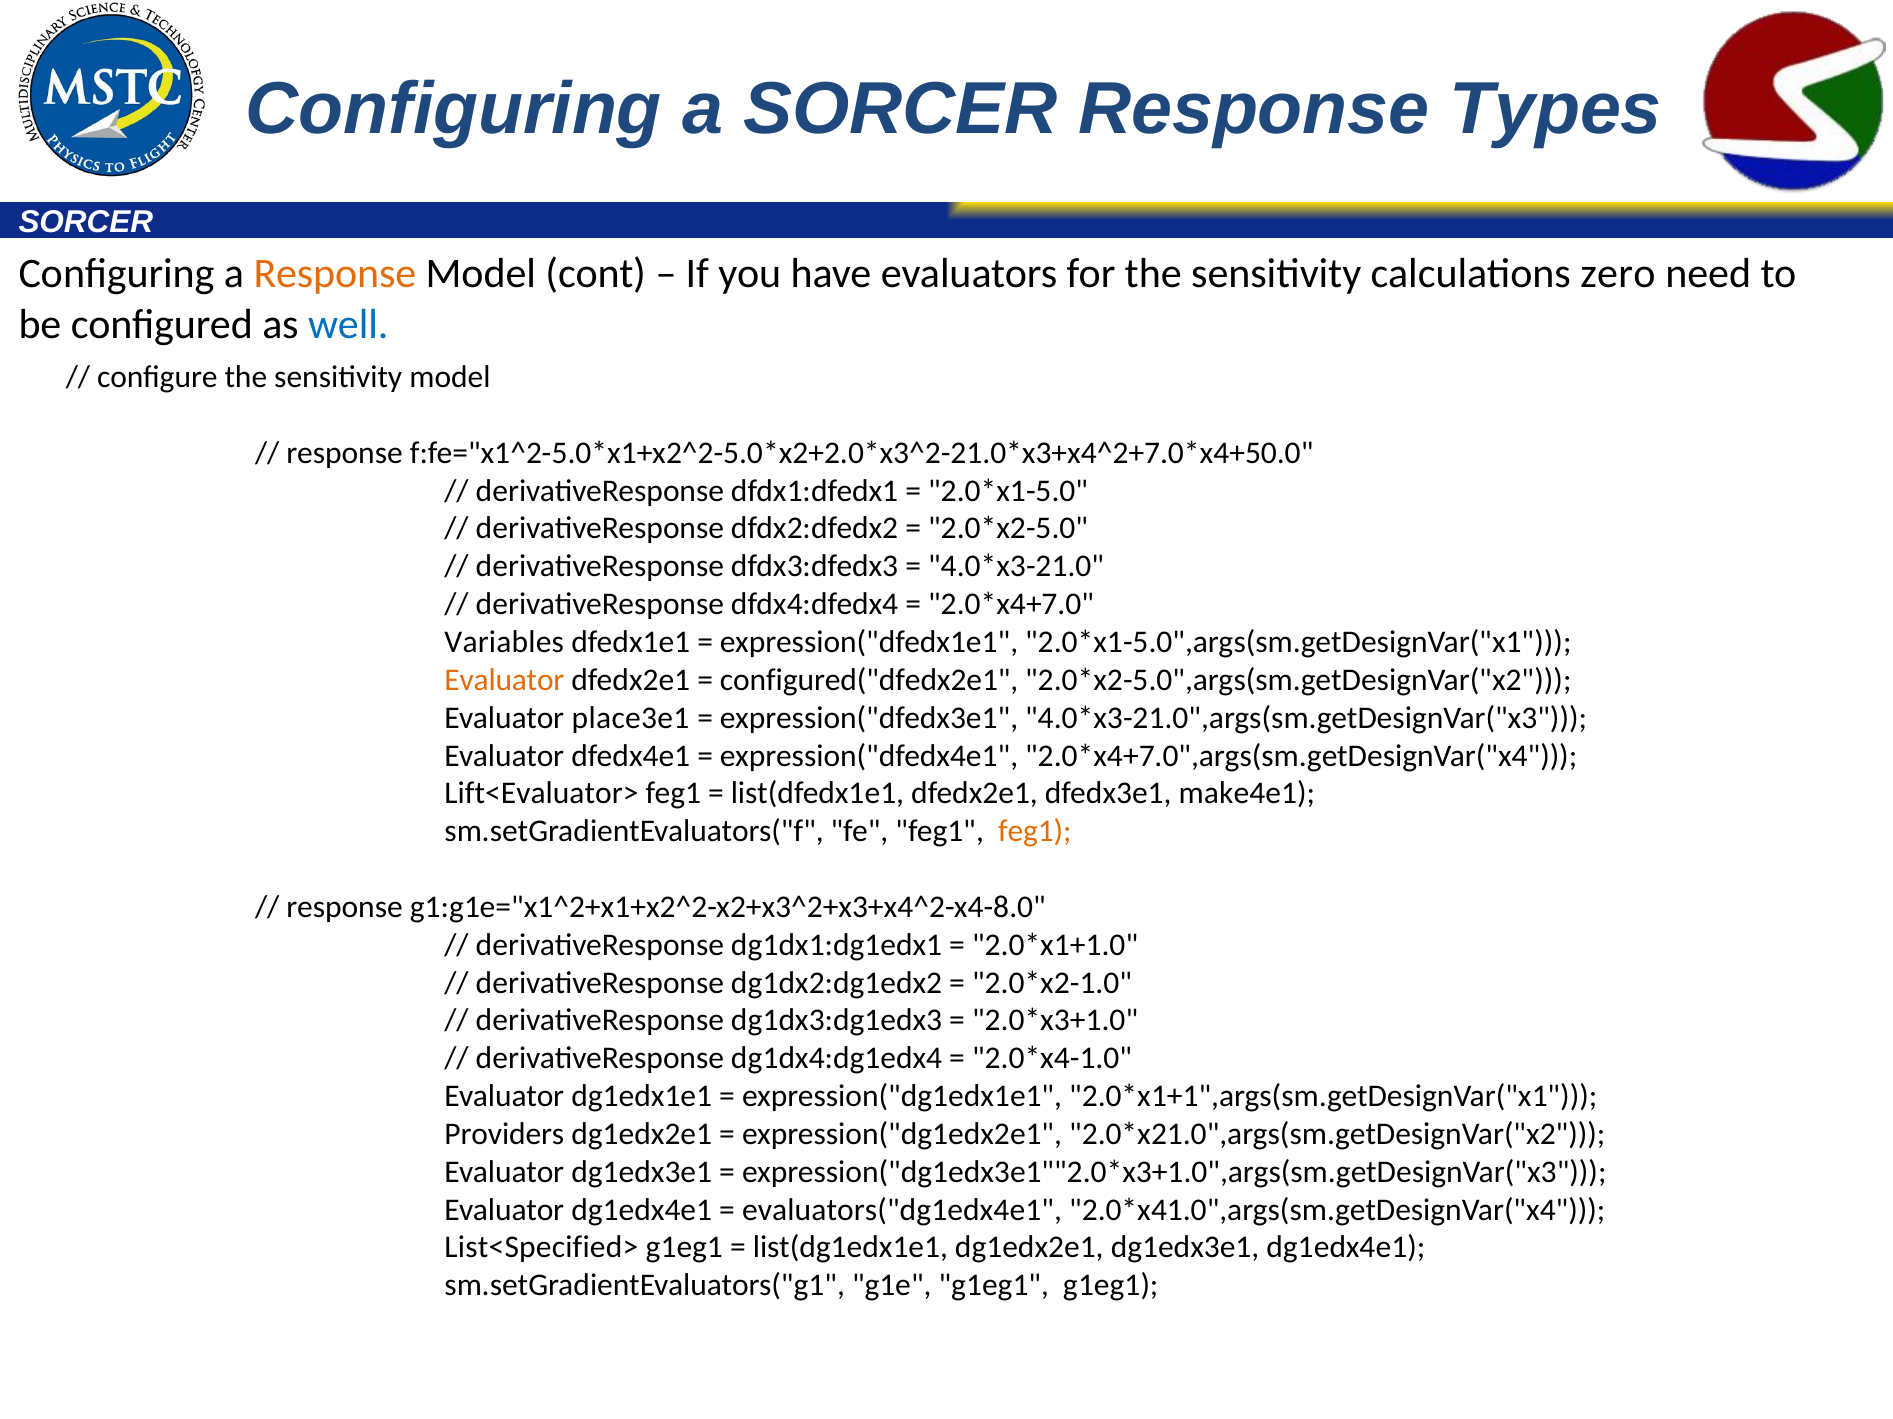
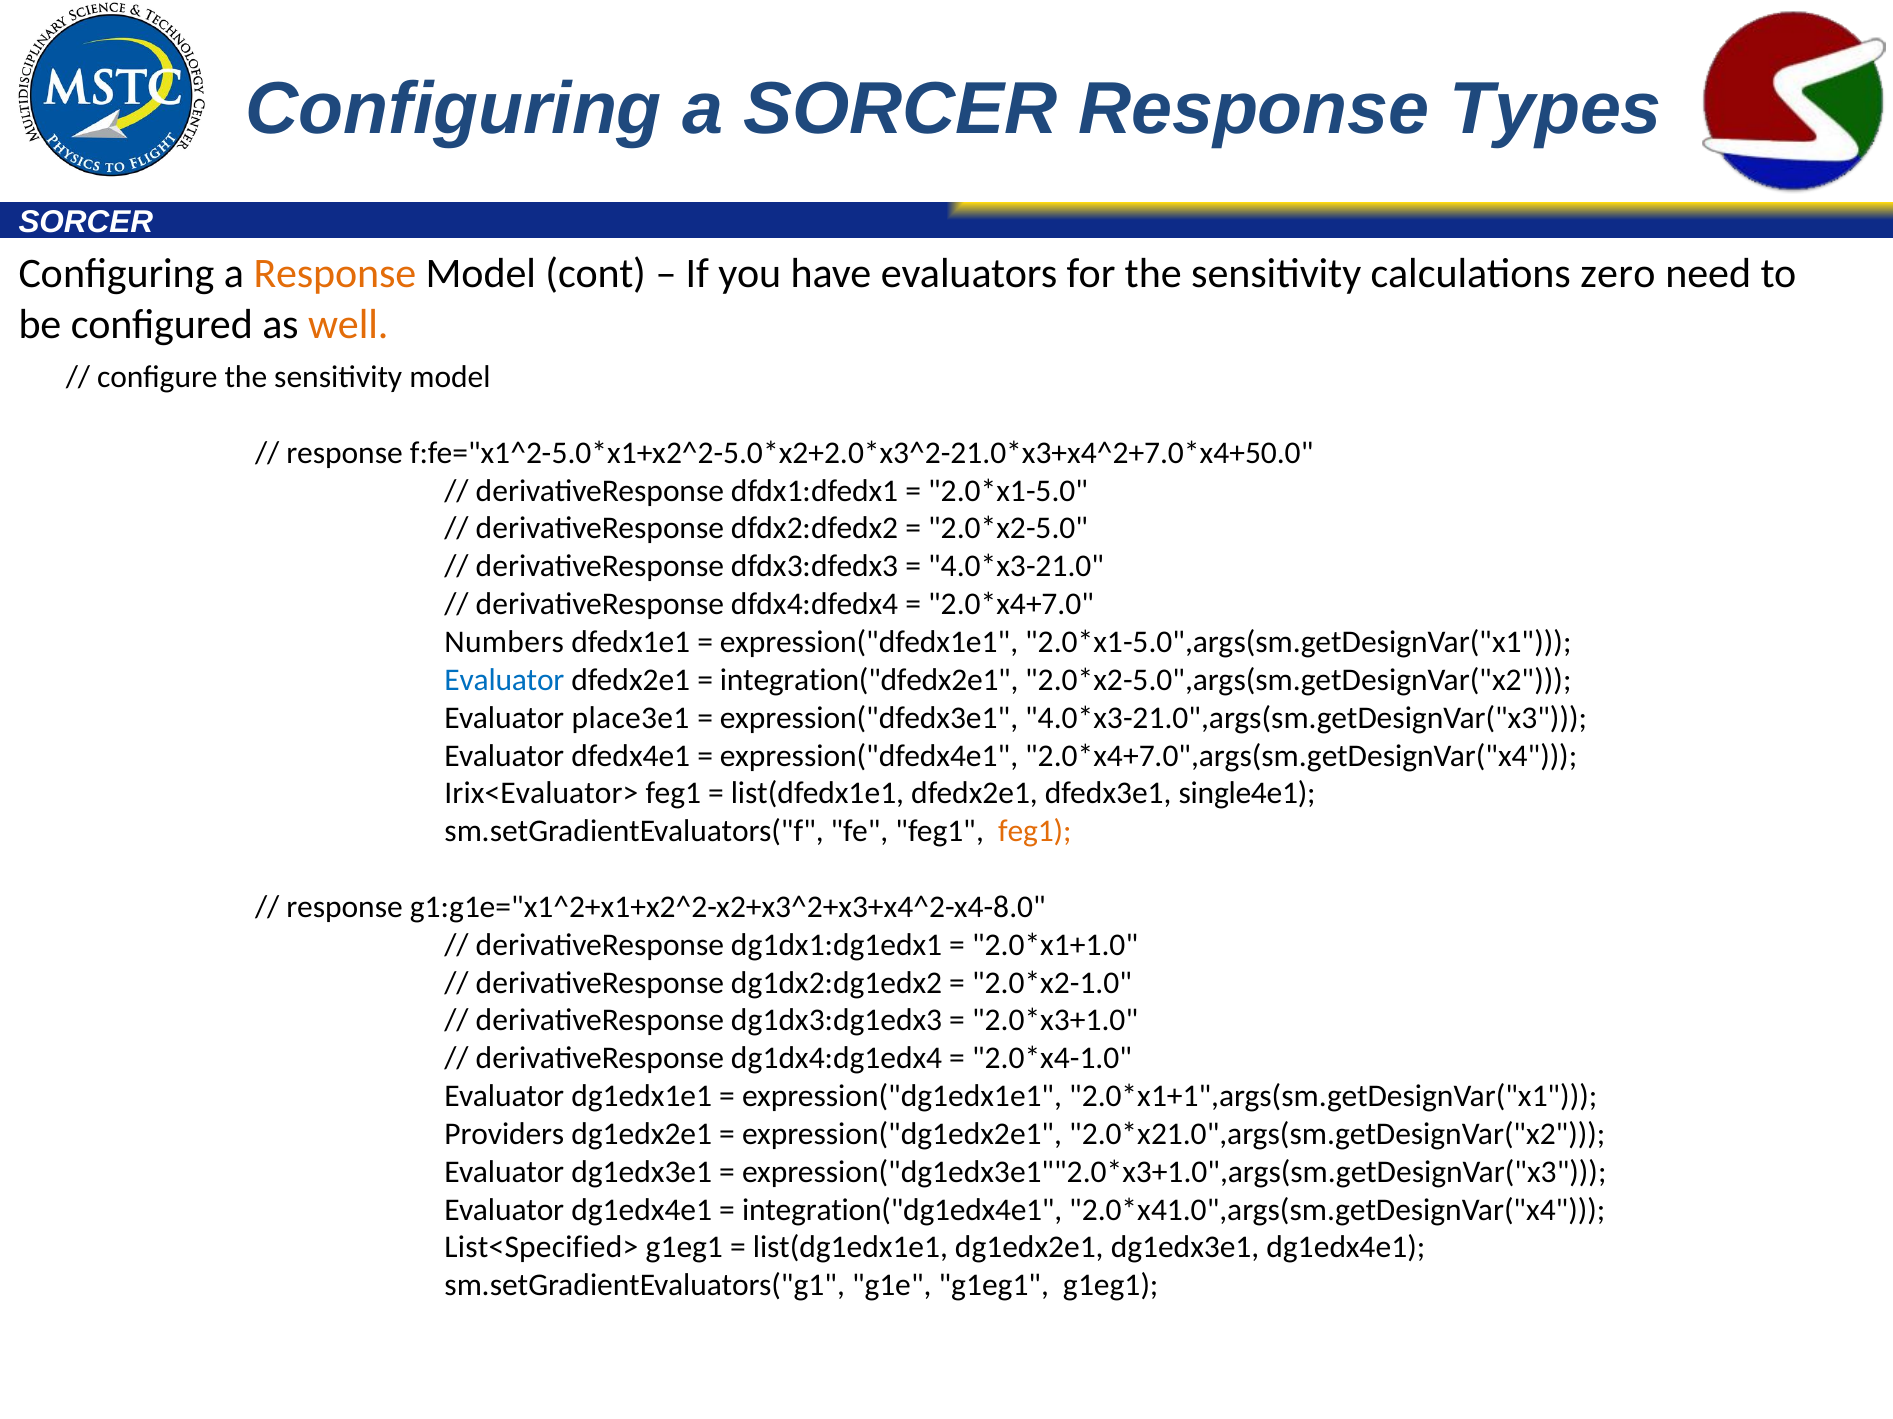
well colour: blue -> orange
Variables: Variables -> Numbers
Evaluator at (504, 680) colour: orange -> blue
configured("dfedx2e1: configured("dfedx2e1 -> integration("dfedx2e1
Lift<Evaluator>: Lift<Evaluator> -> Irix<Evaluator>
make4e1: make4e1 -> single4e1
evaluators("dg1edx4e1: evaluators("dg1edx4e1 -> integration("dg1edx4e1
